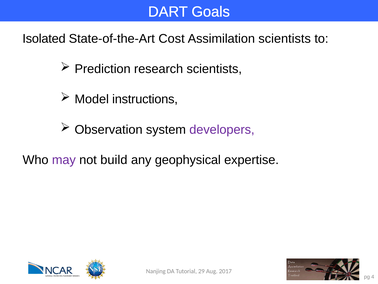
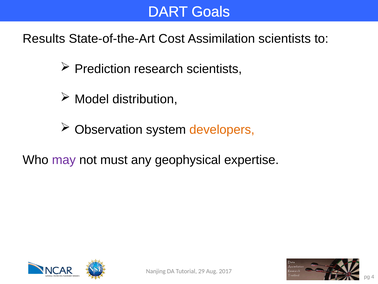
Isolated: Isolated -> Results
instructions: instructions -> distribution
developers colour: purple -> orange
build: build -> must
